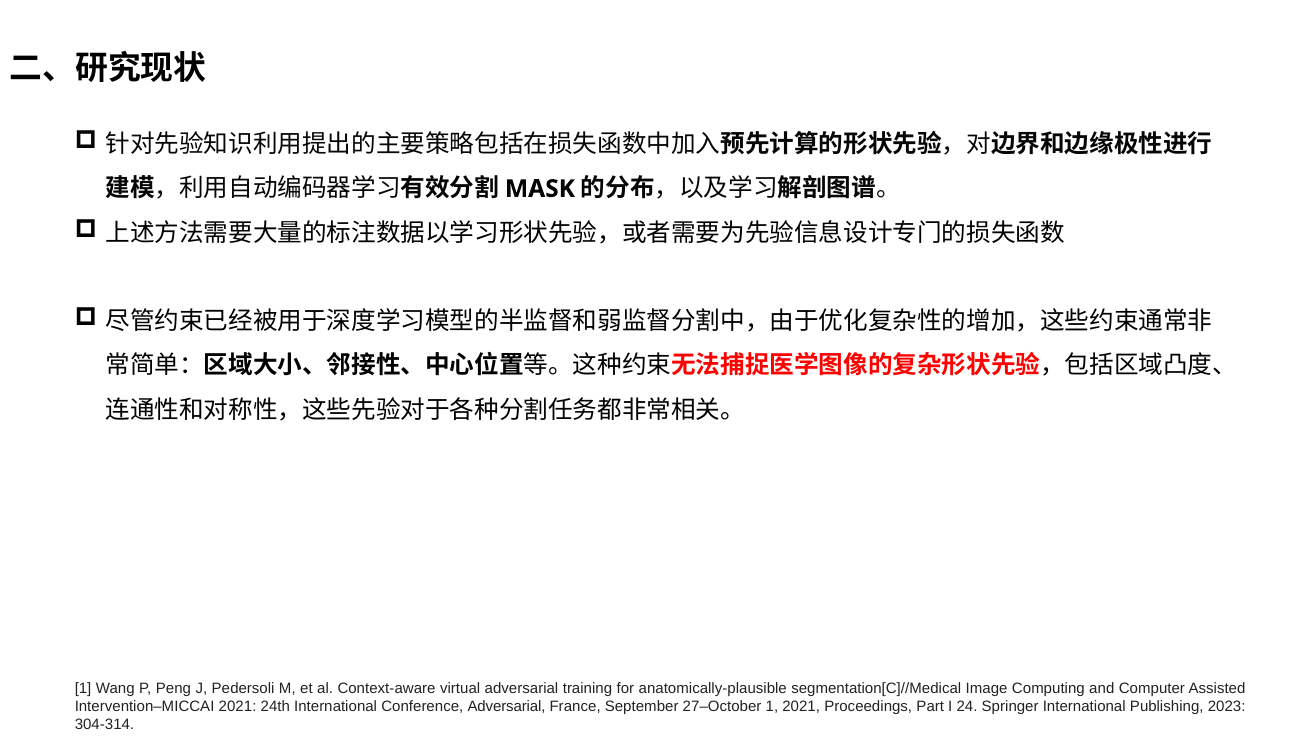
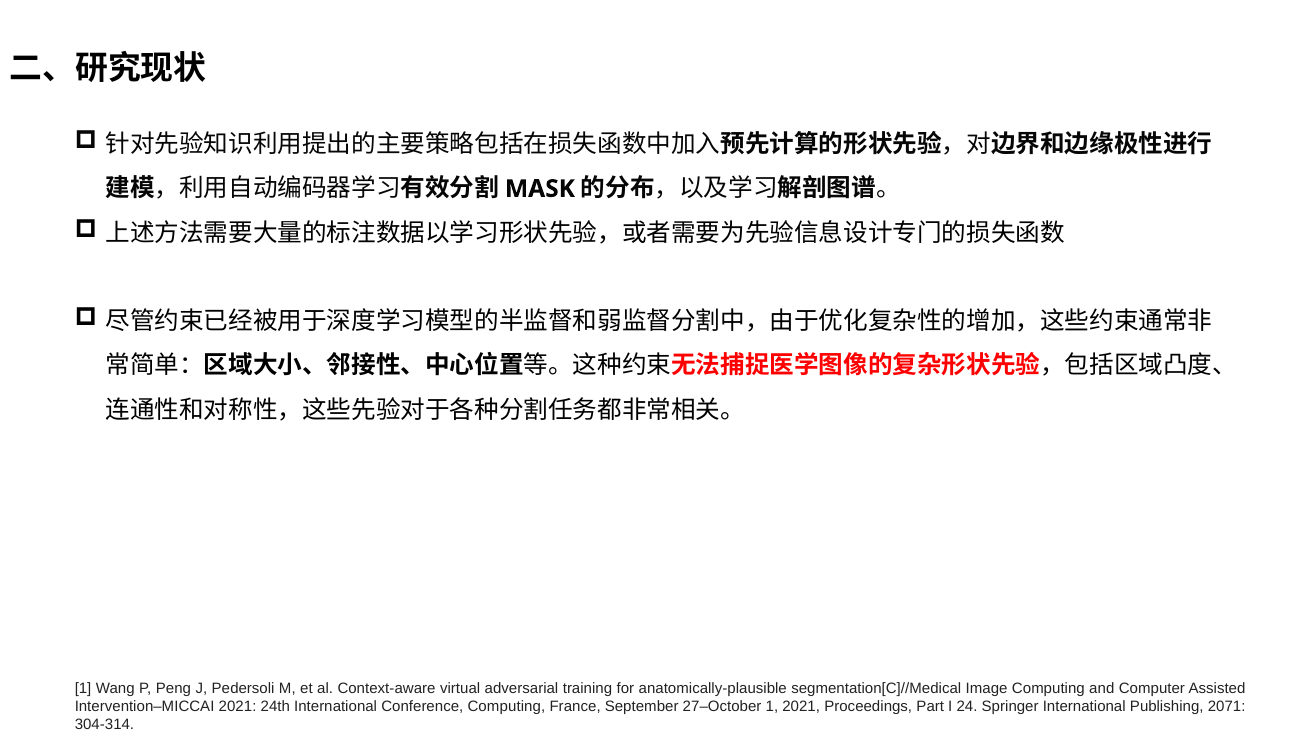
Conference Adversarial: Adversarial -> Computing
2023: 2023 -> 2071
